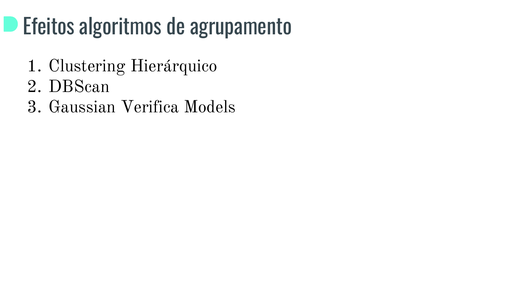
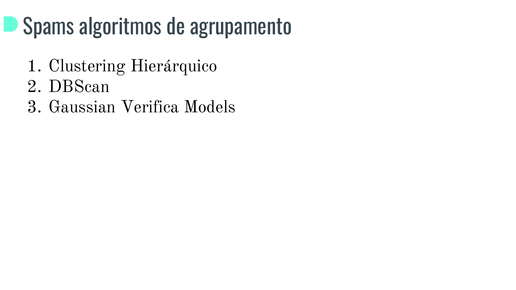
Efeitos: Efeitos -> Spams
